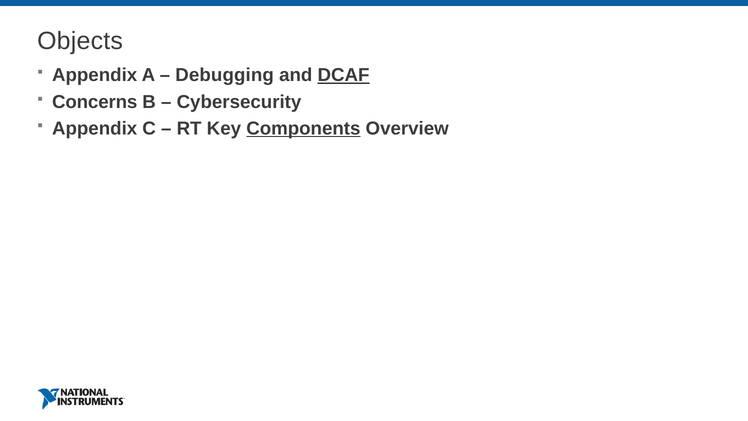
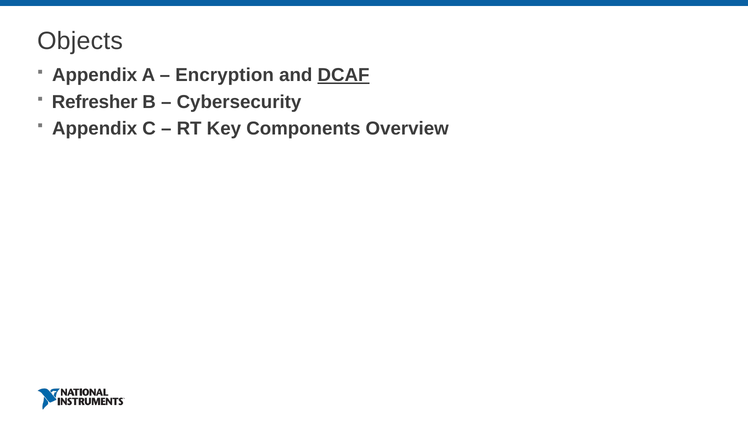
Debugging: Debugging -> Encryption
Concerns: Concerns -> Refresher
Components underline: present -> none
